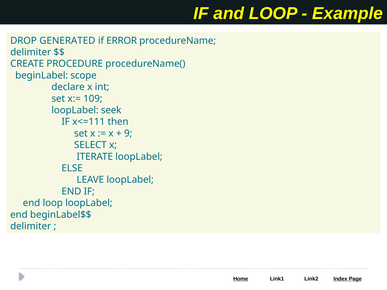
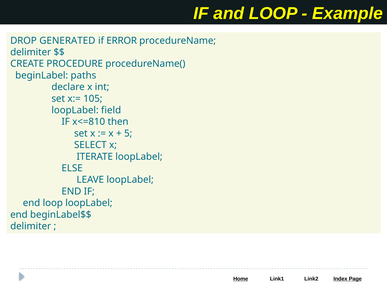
scope: scope -> paths
109: 109 -> 105
seek: seek -> field
x<=111: x<=111 -> x<=810
9: 9 -> 5
